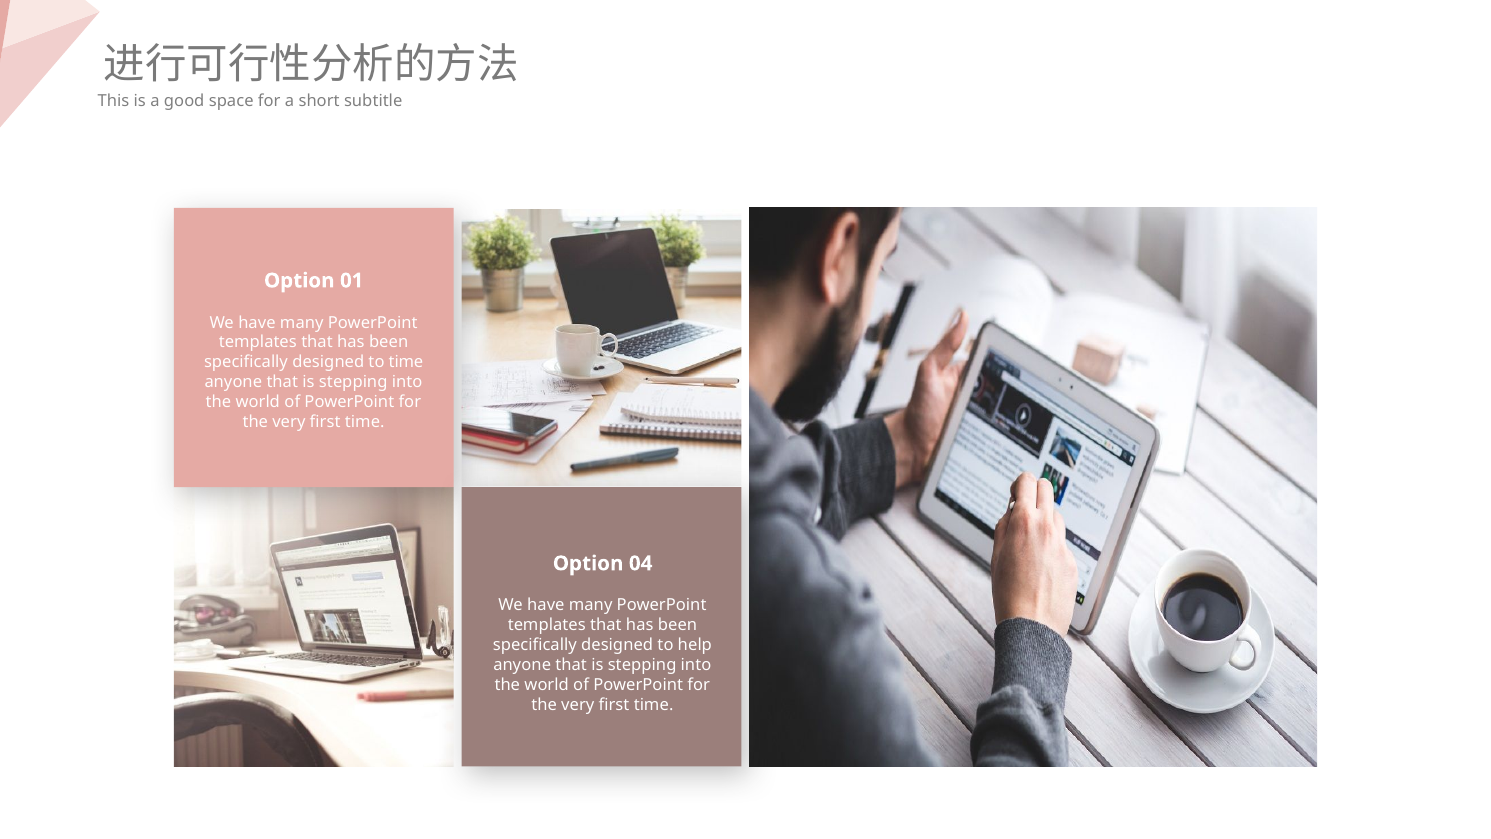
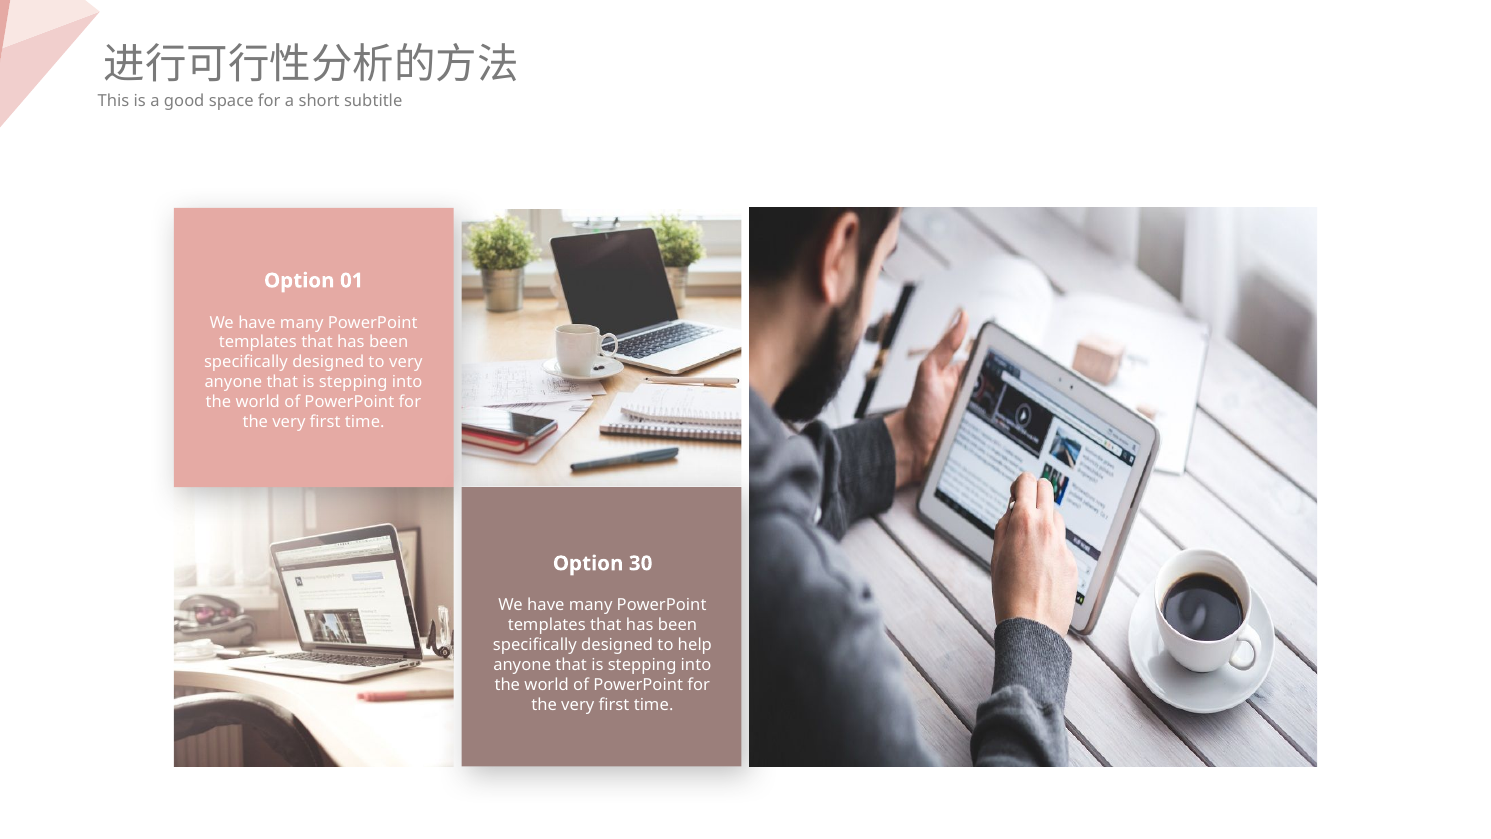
to time: time -> very
04: 04 -> 30
